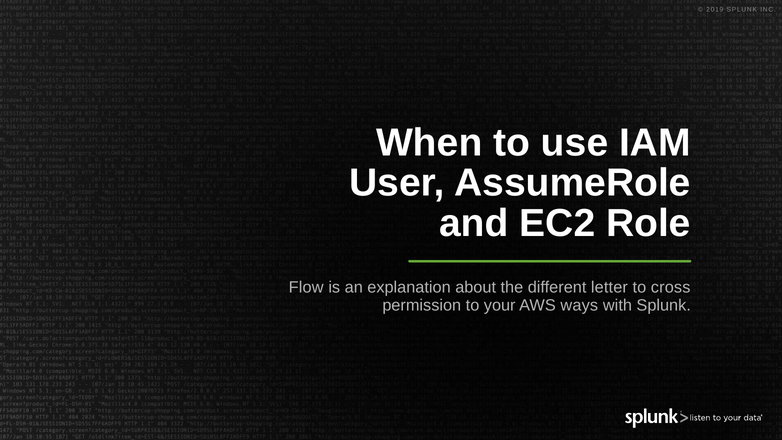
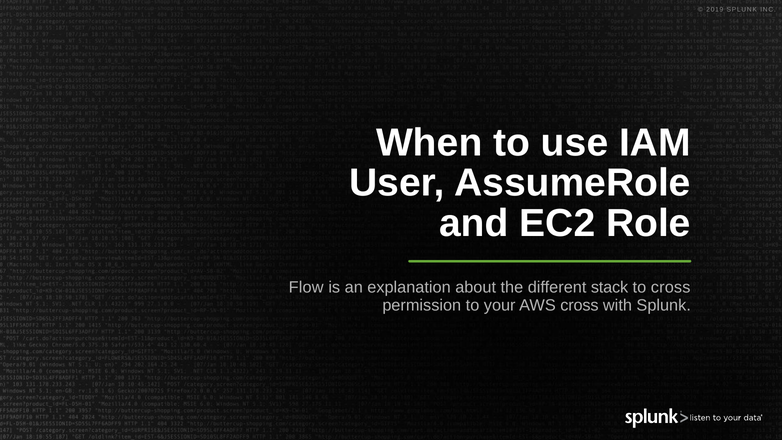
letter: letter -> stack
AWS ways: ways -> cross
